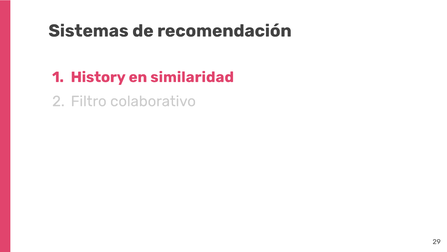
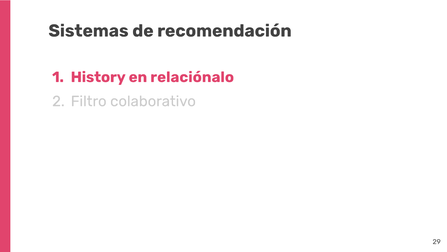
similaridad: similaridad -> relaciónalo
